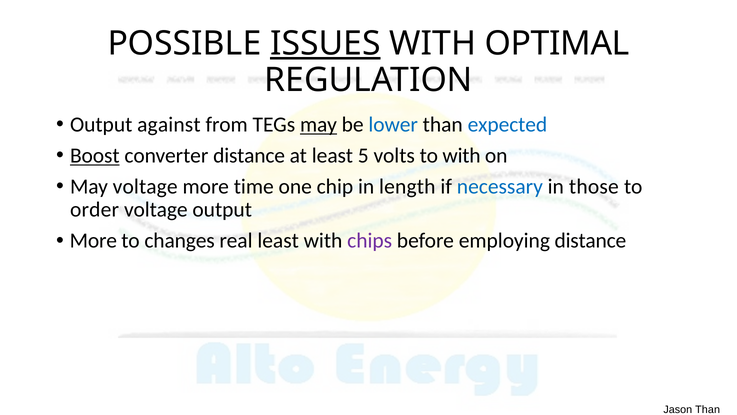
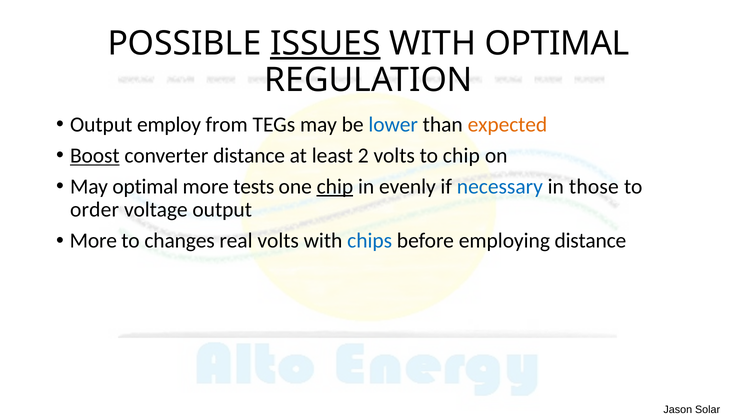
against: against -> employ
may at (318, 125) underline: present -> none
expected colour: blue -> orange
5: 5 -> 2
to with: with -> chip
May voltage: voltage -> optimal
time: time -> tests
chip at (335, 186) underline: none -> present
length: length -> evenly
real least: least -> volts
chips colour: purple -> blue
Jason Than: Than -> Solar
